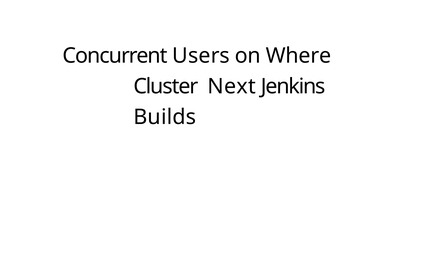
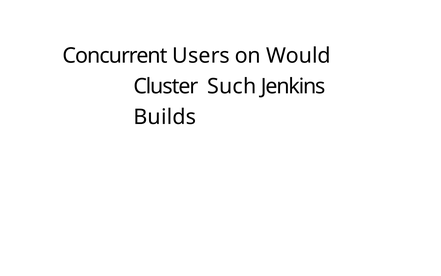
Where: Where -> Would
Next: Next -> Such
